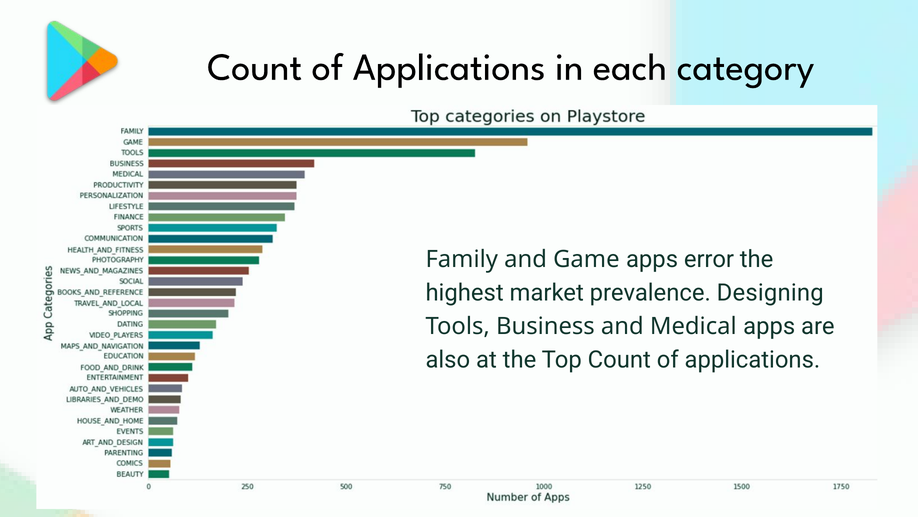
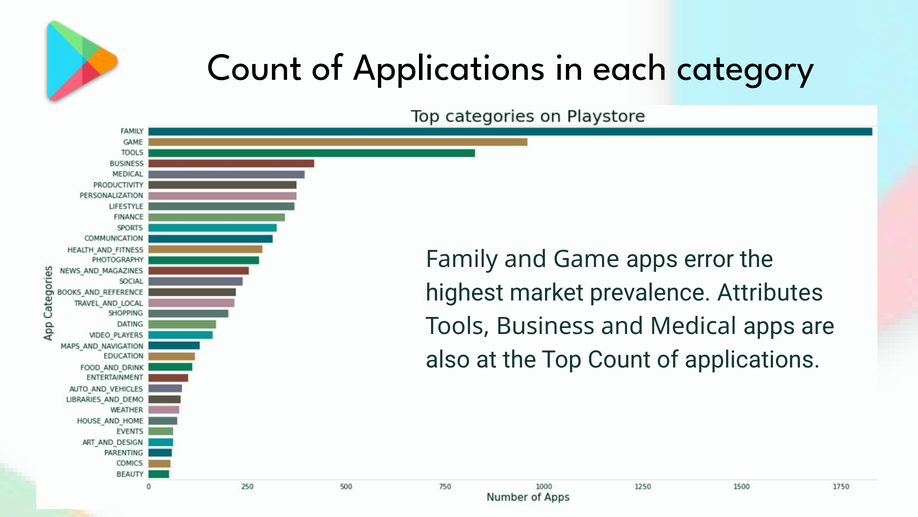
Designing: Designing -> Attributes
